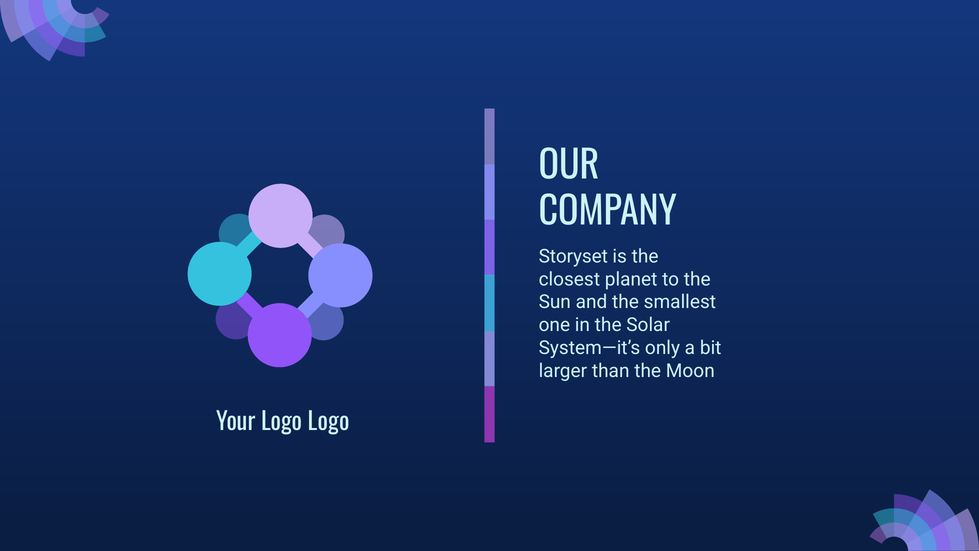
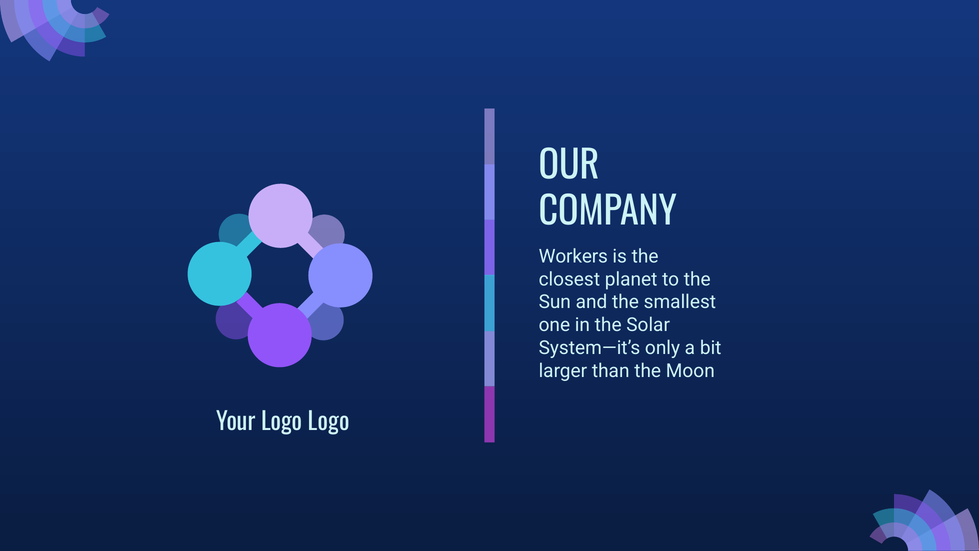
Storyset: Storyset -> Workers
